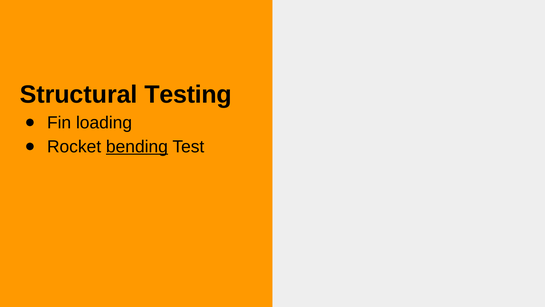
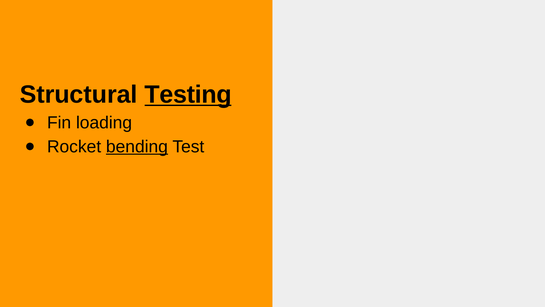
Testing underline: none -> present
